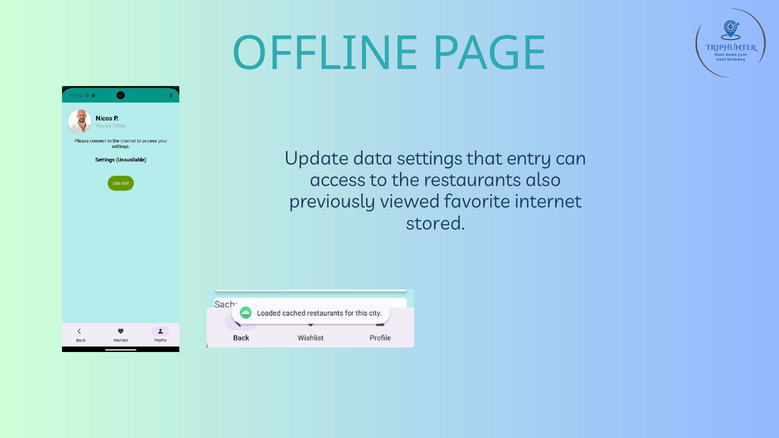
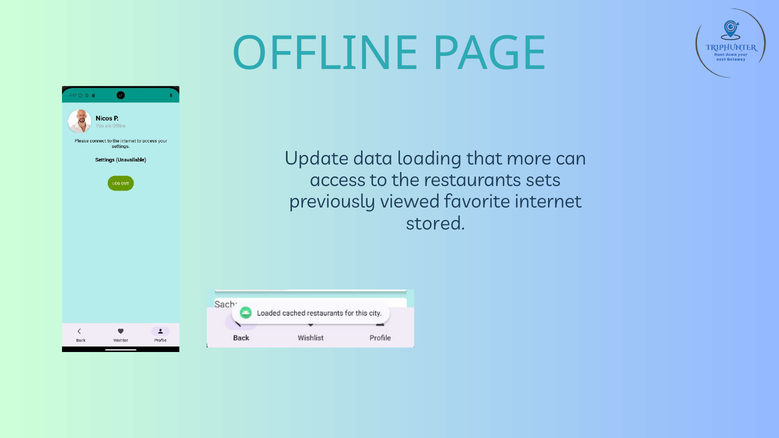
settings: settings -> loading
entry: entry -> more
also: also -> sets
